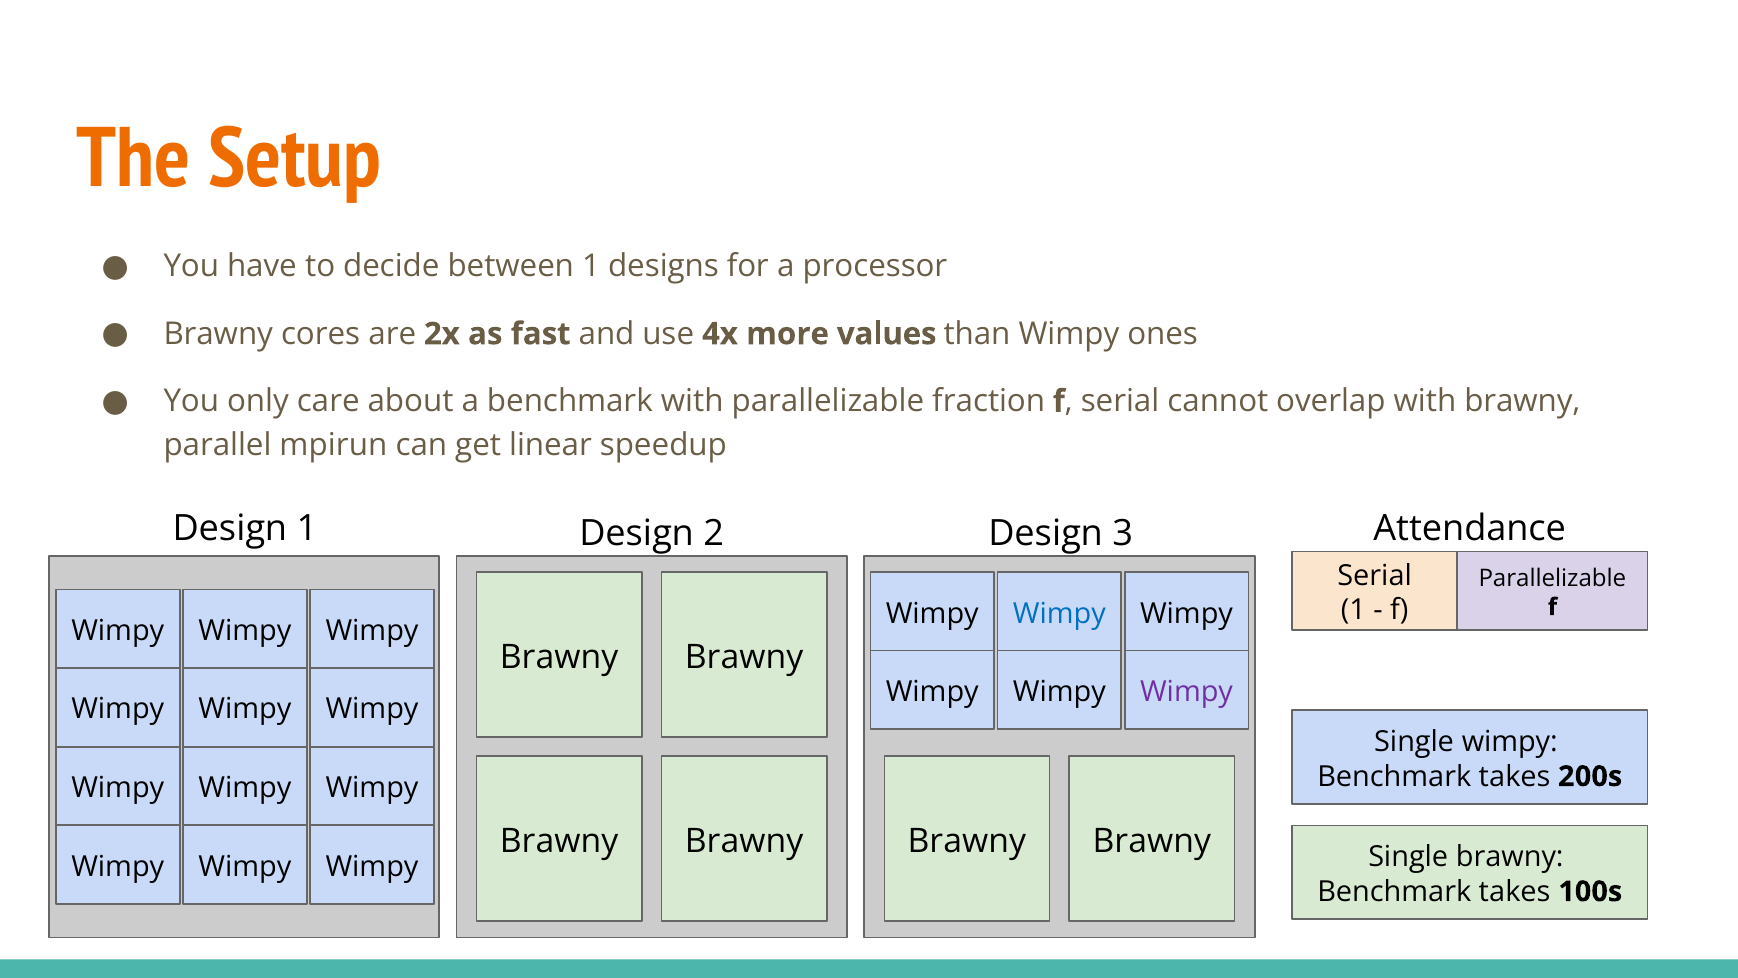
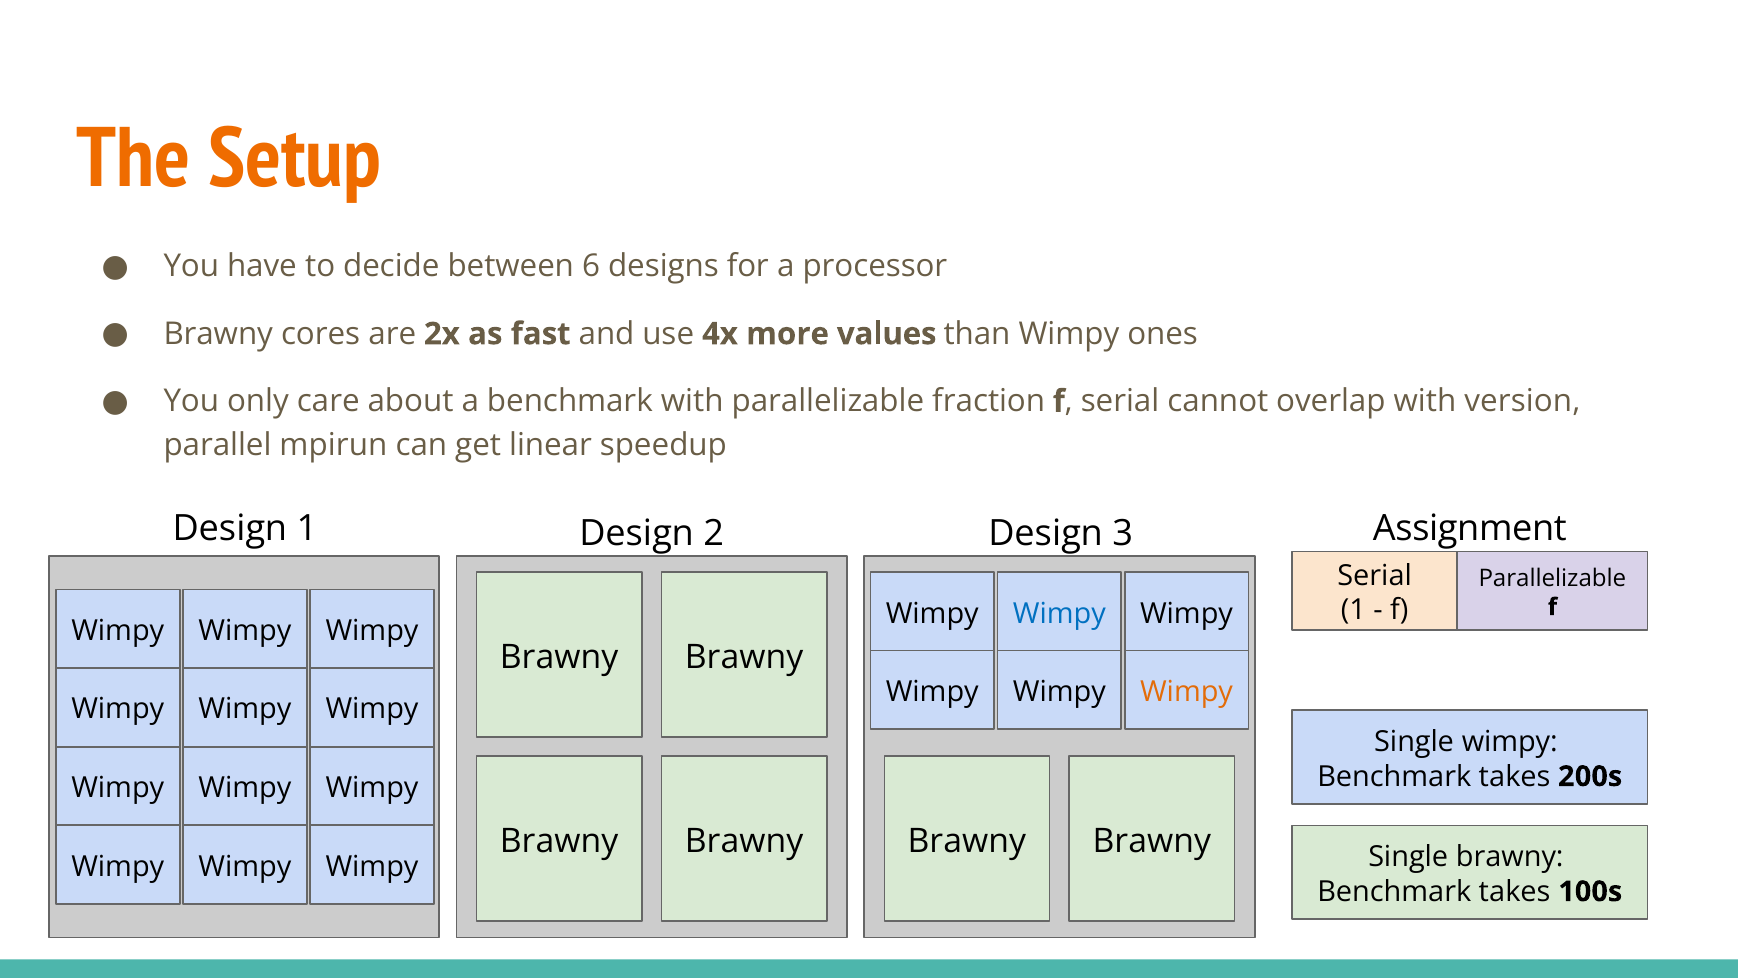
between 1: 1 -> 6
with brawny: brawny -> version
Attendance: Attendance -> Assignment
Wimpy at (1186, 692) colour: purple -> orange
